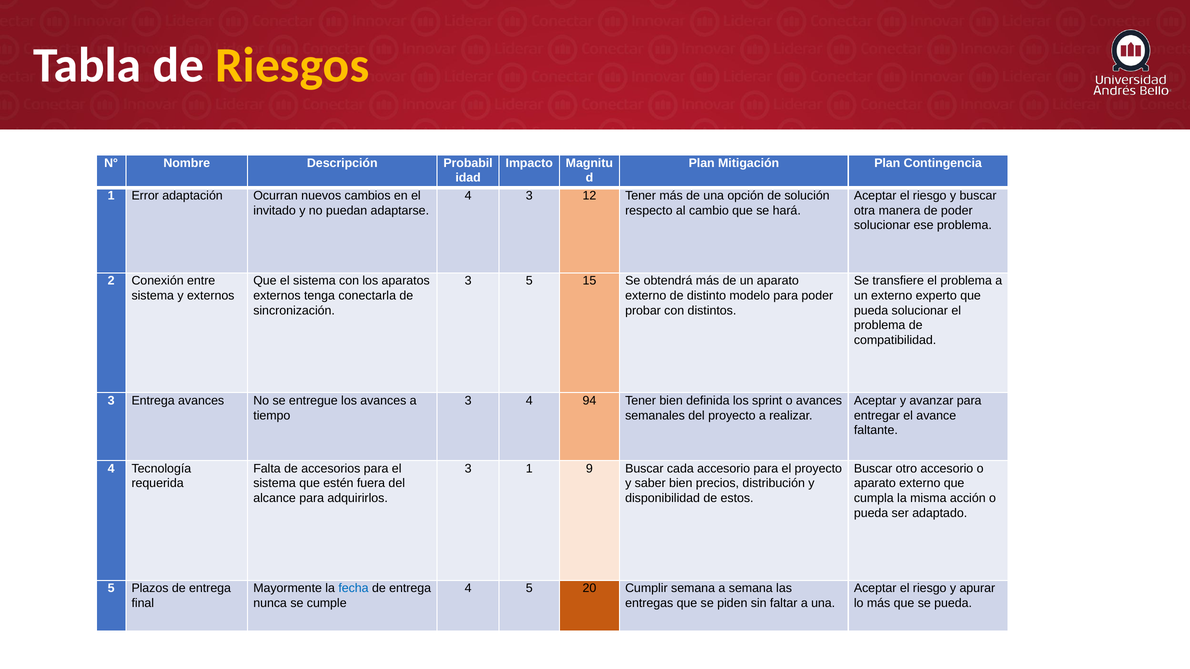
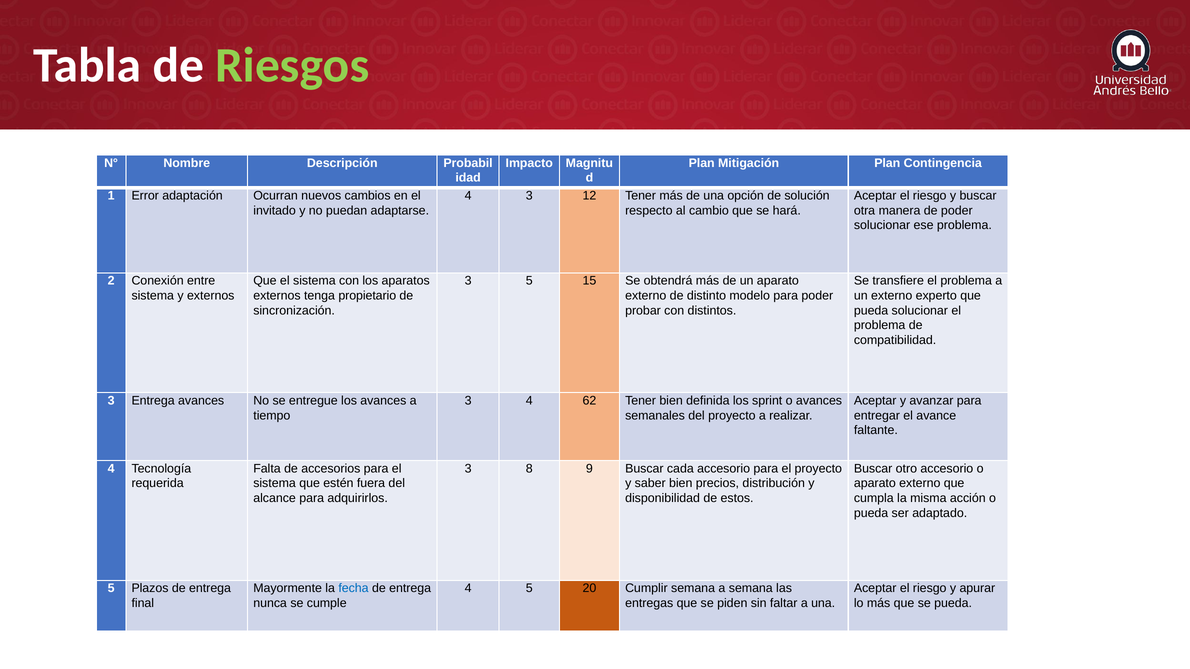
Riesgos colour: yellow -> light green
conectarla: conectarla -> propietario
94: 94 -> 62
3 1: 1 -> 8
